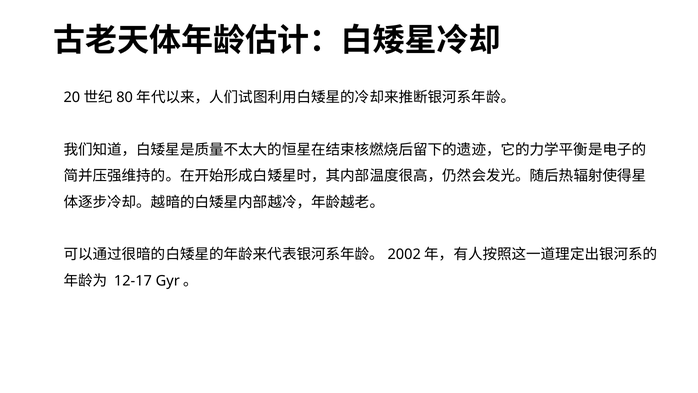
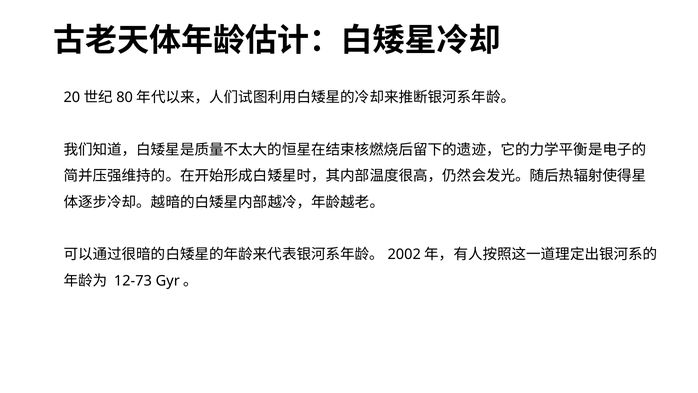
12-17: 12-17 -> 12-73
